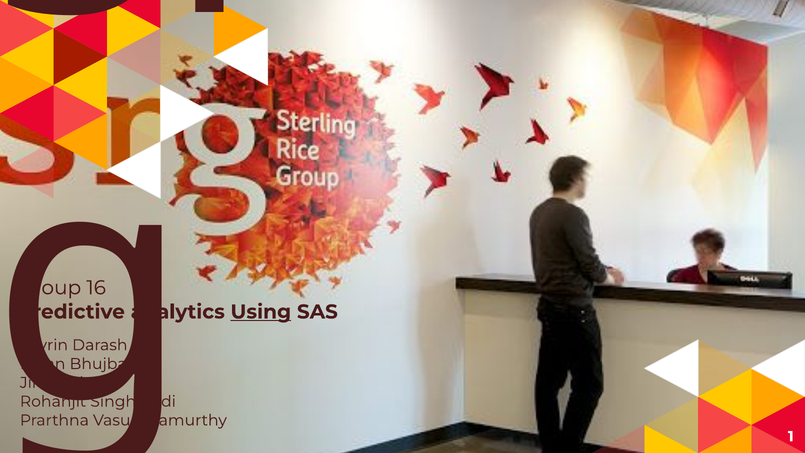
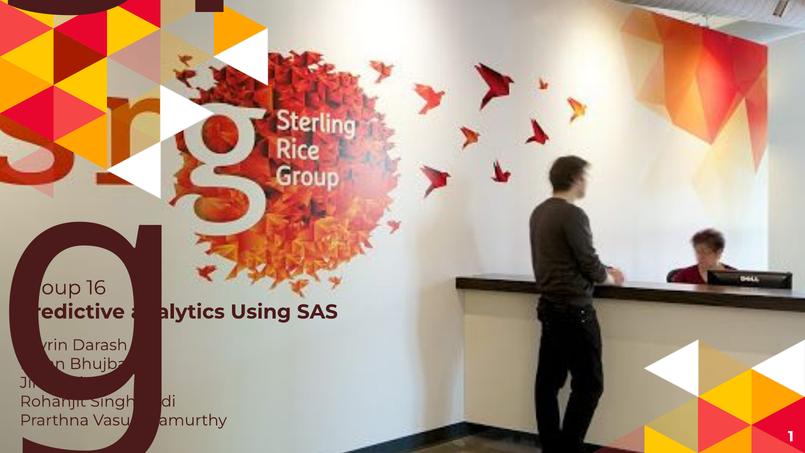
Using underline: present -> none
